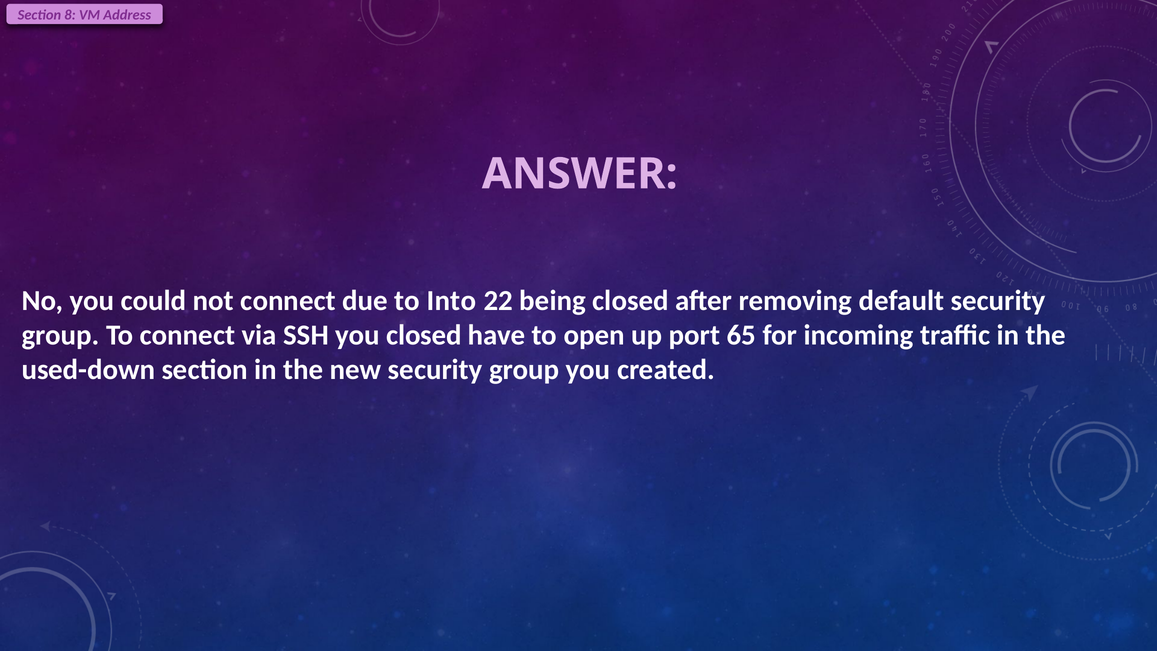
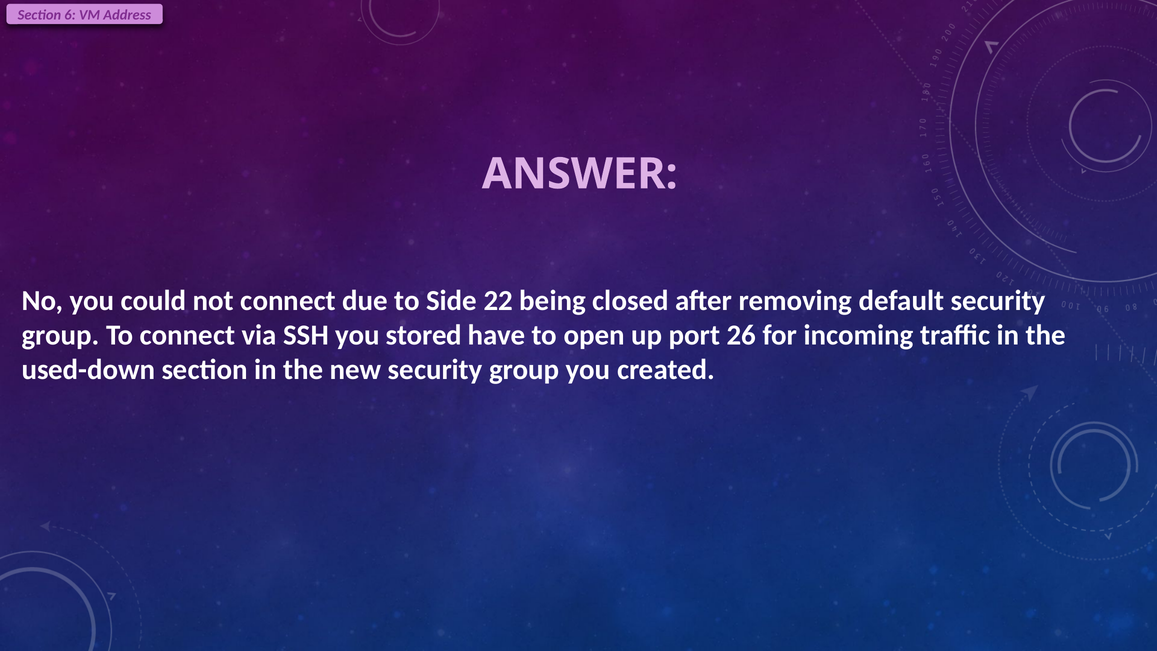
8: 8 -> 6
Into: Into -> Side
you closed: closed -> stored
65: 65 -> 26
